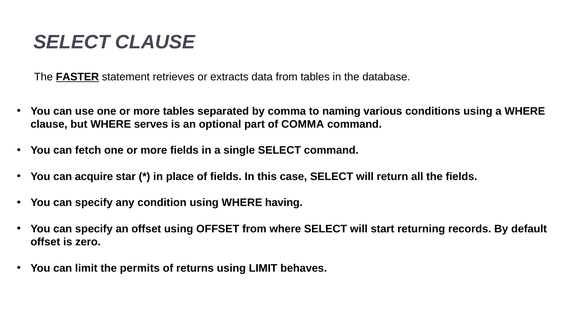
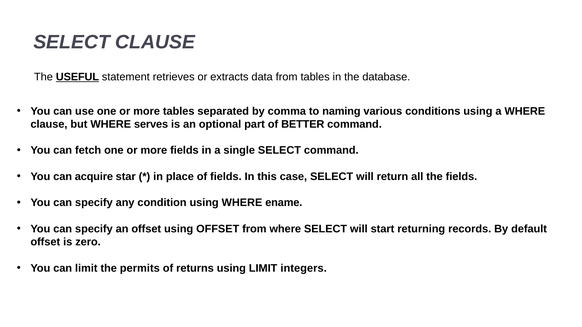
FASTER: FASTER -> USEFUL
of COMMA: COMMA -> BETTER
having: having -> ename
behaves: behaves -> integers
